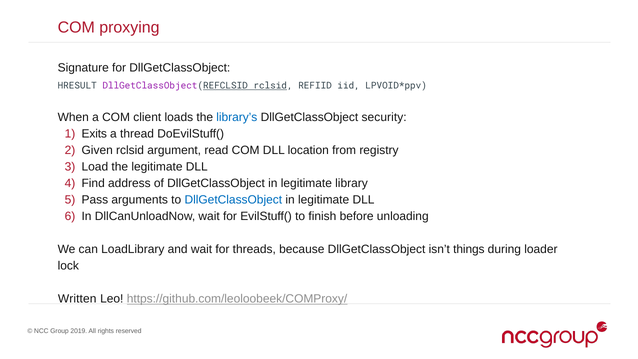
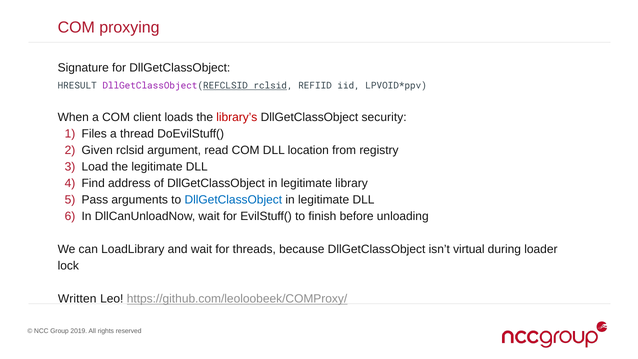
library’s colour: blue -> red
Exits: Exits -> Files
things: things -> virtual
